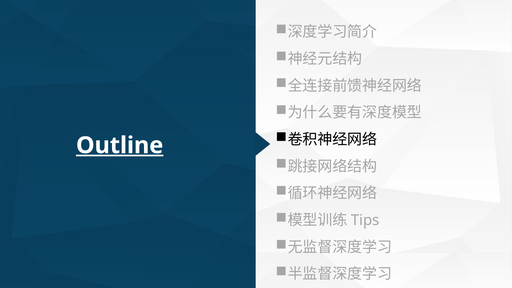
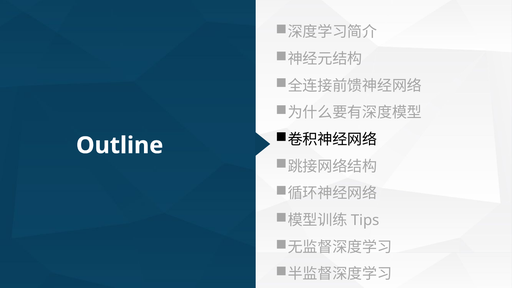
Outline underline: present -> none
